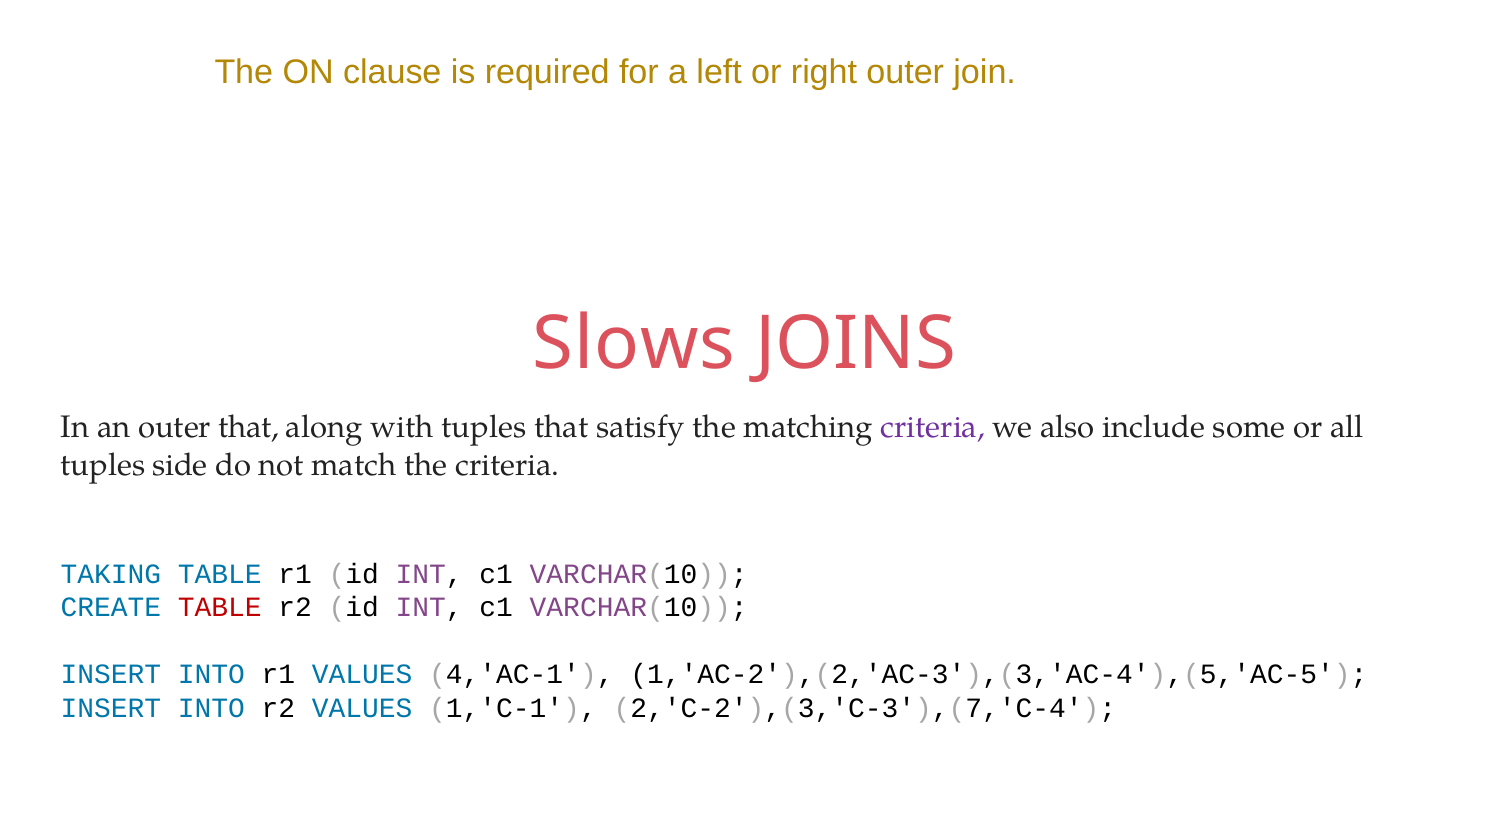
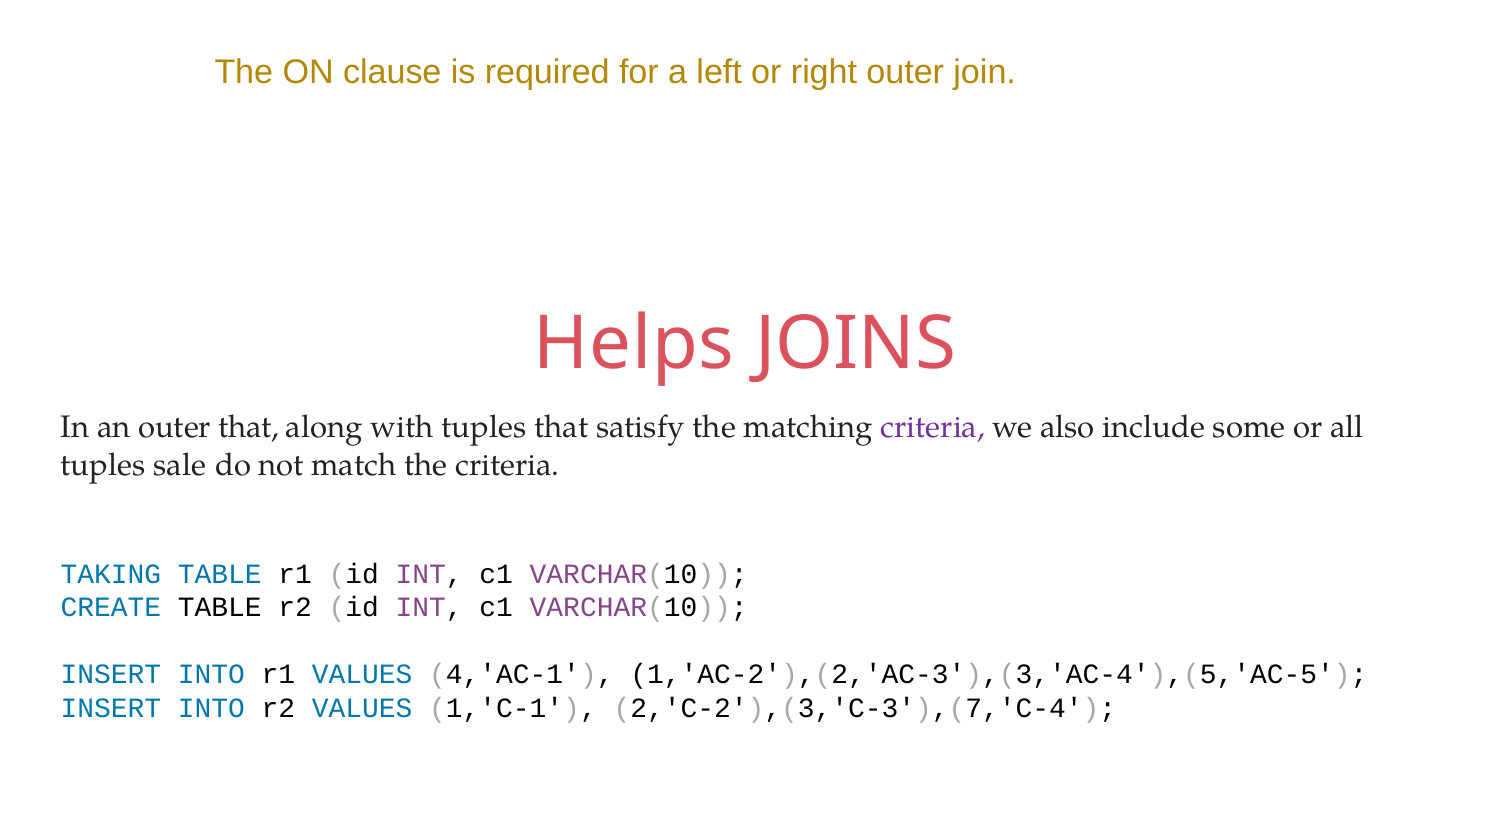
Slows: Slows -> Helps
side: side -> sale
TABLE at (220, 607) colour: red -> black
